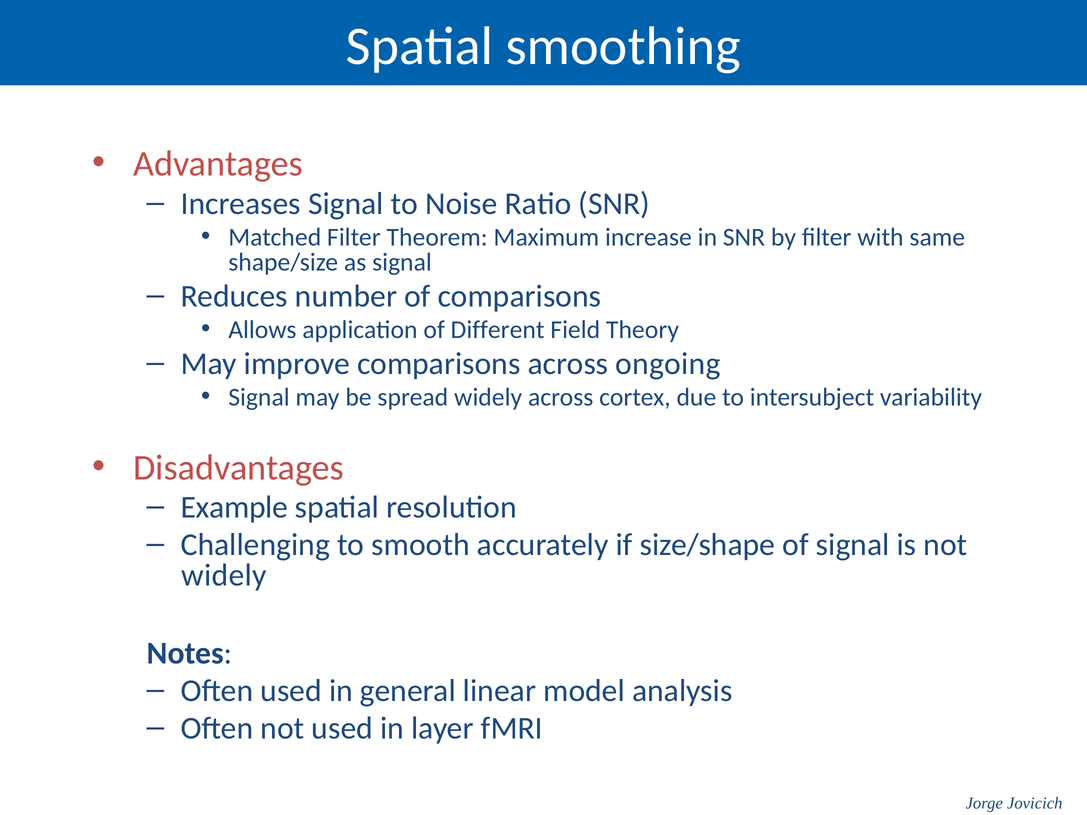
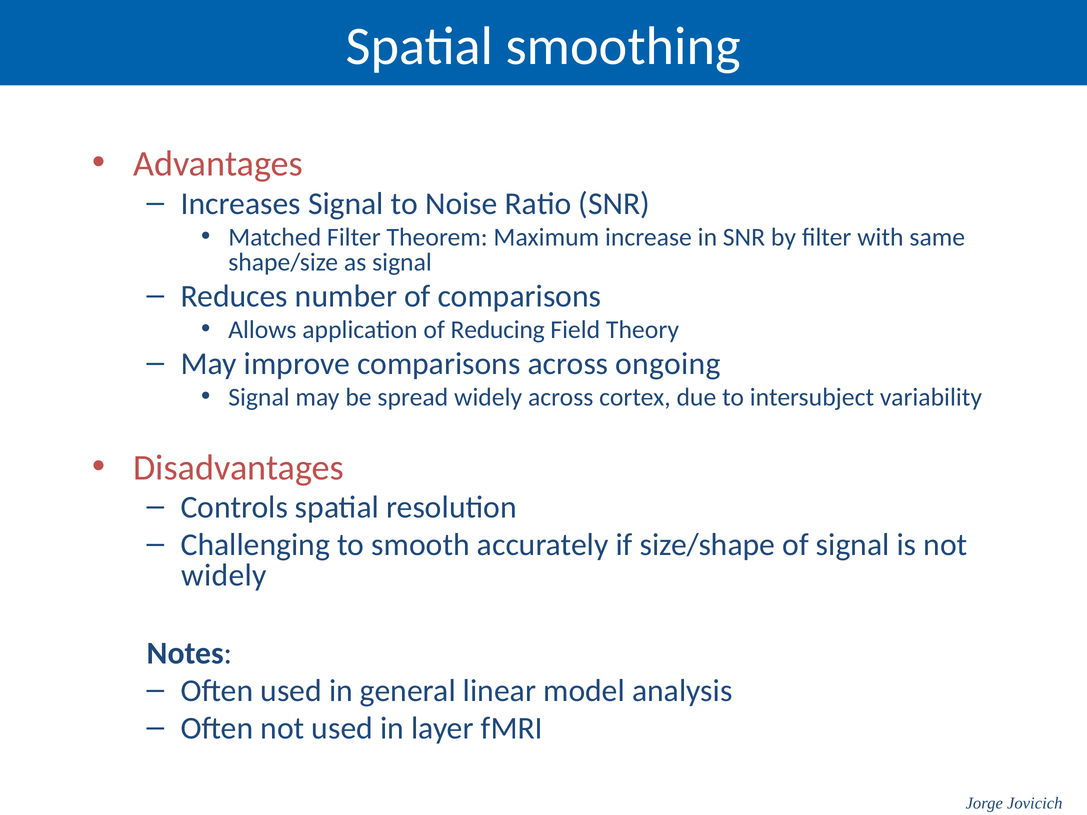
Different: Different -> Reducing
Example: Example -> Controls
